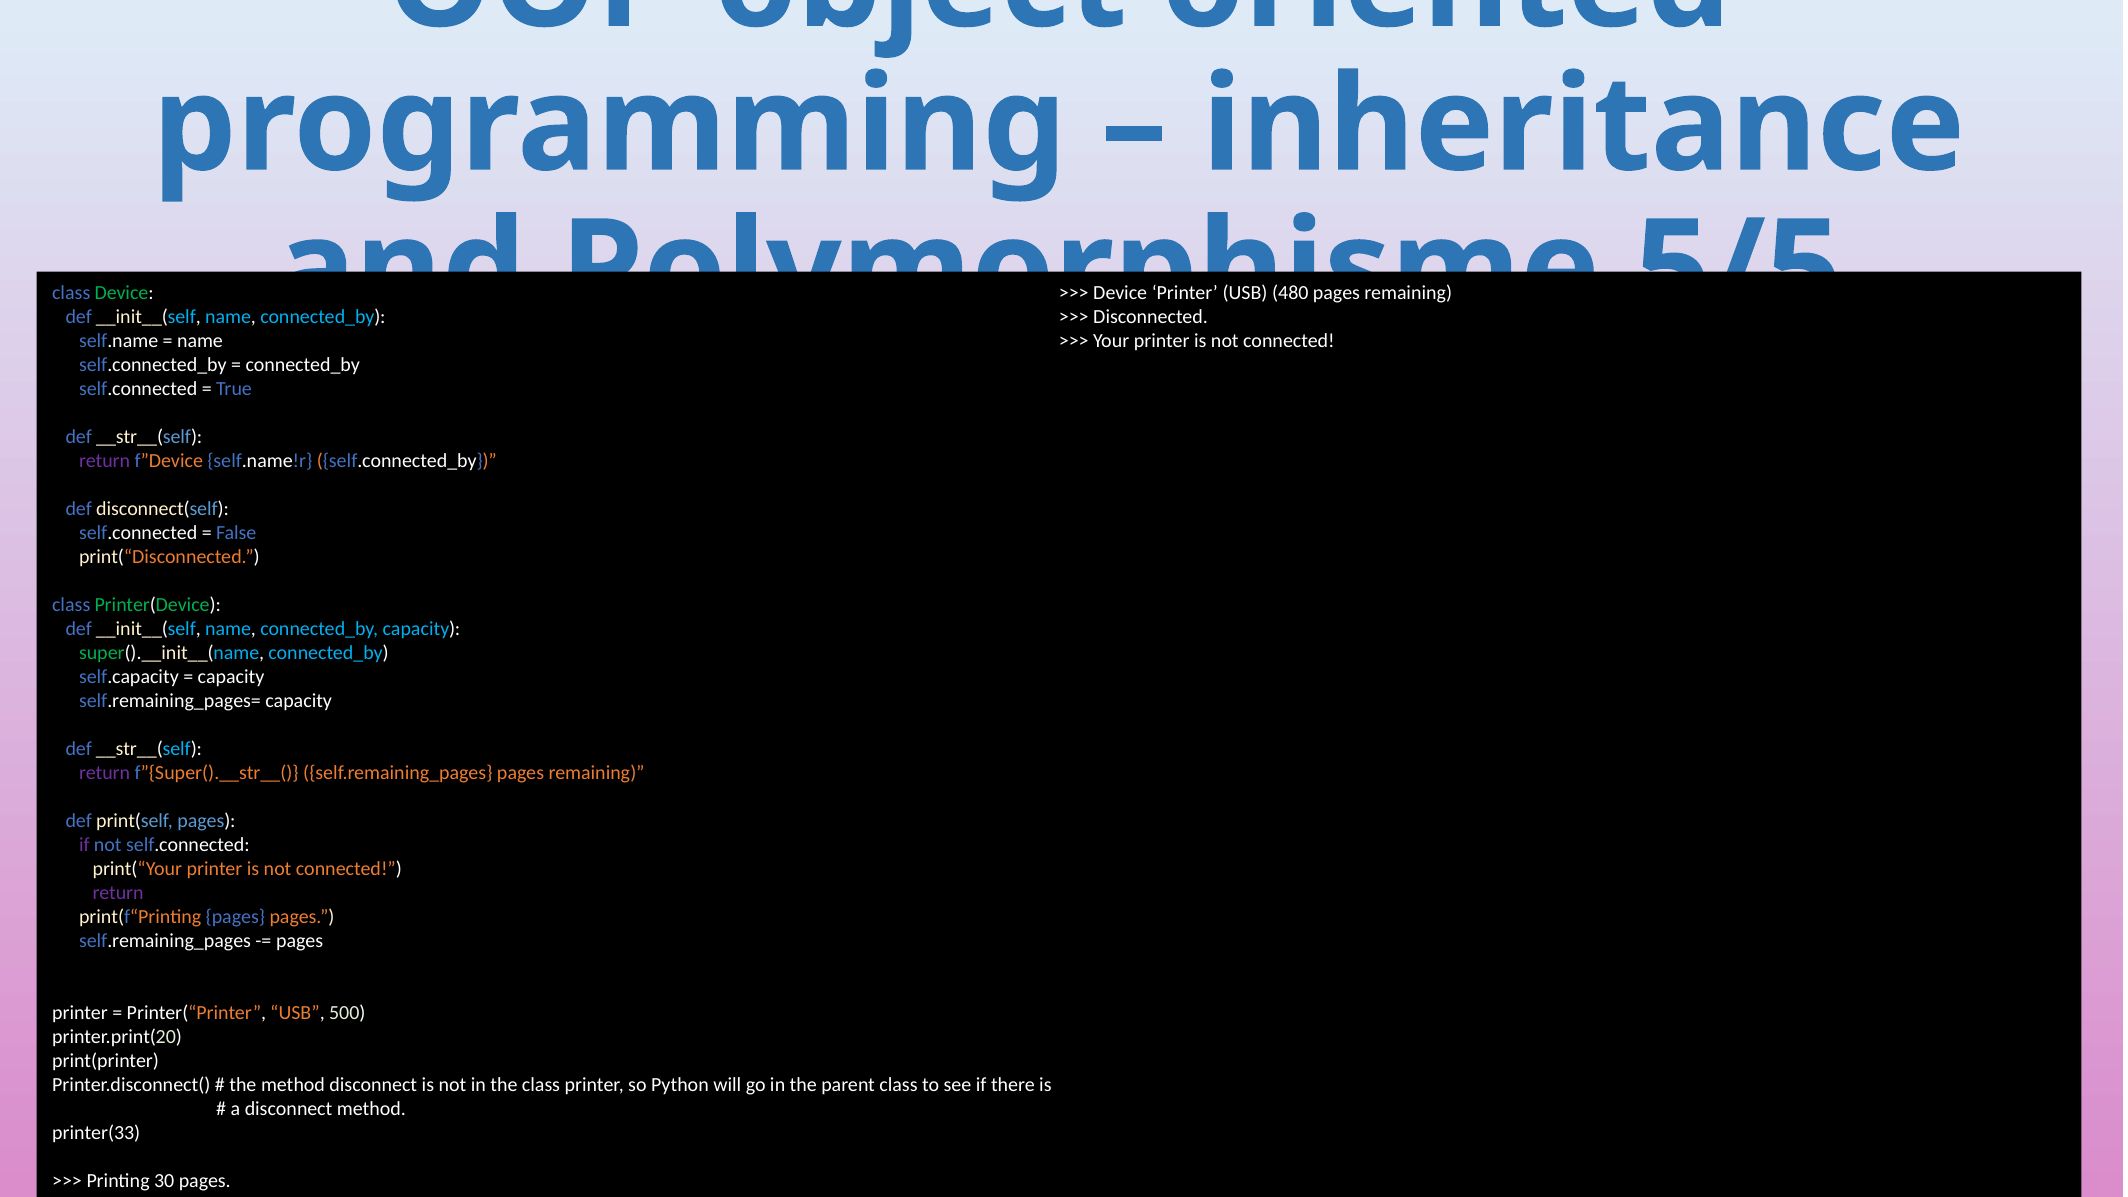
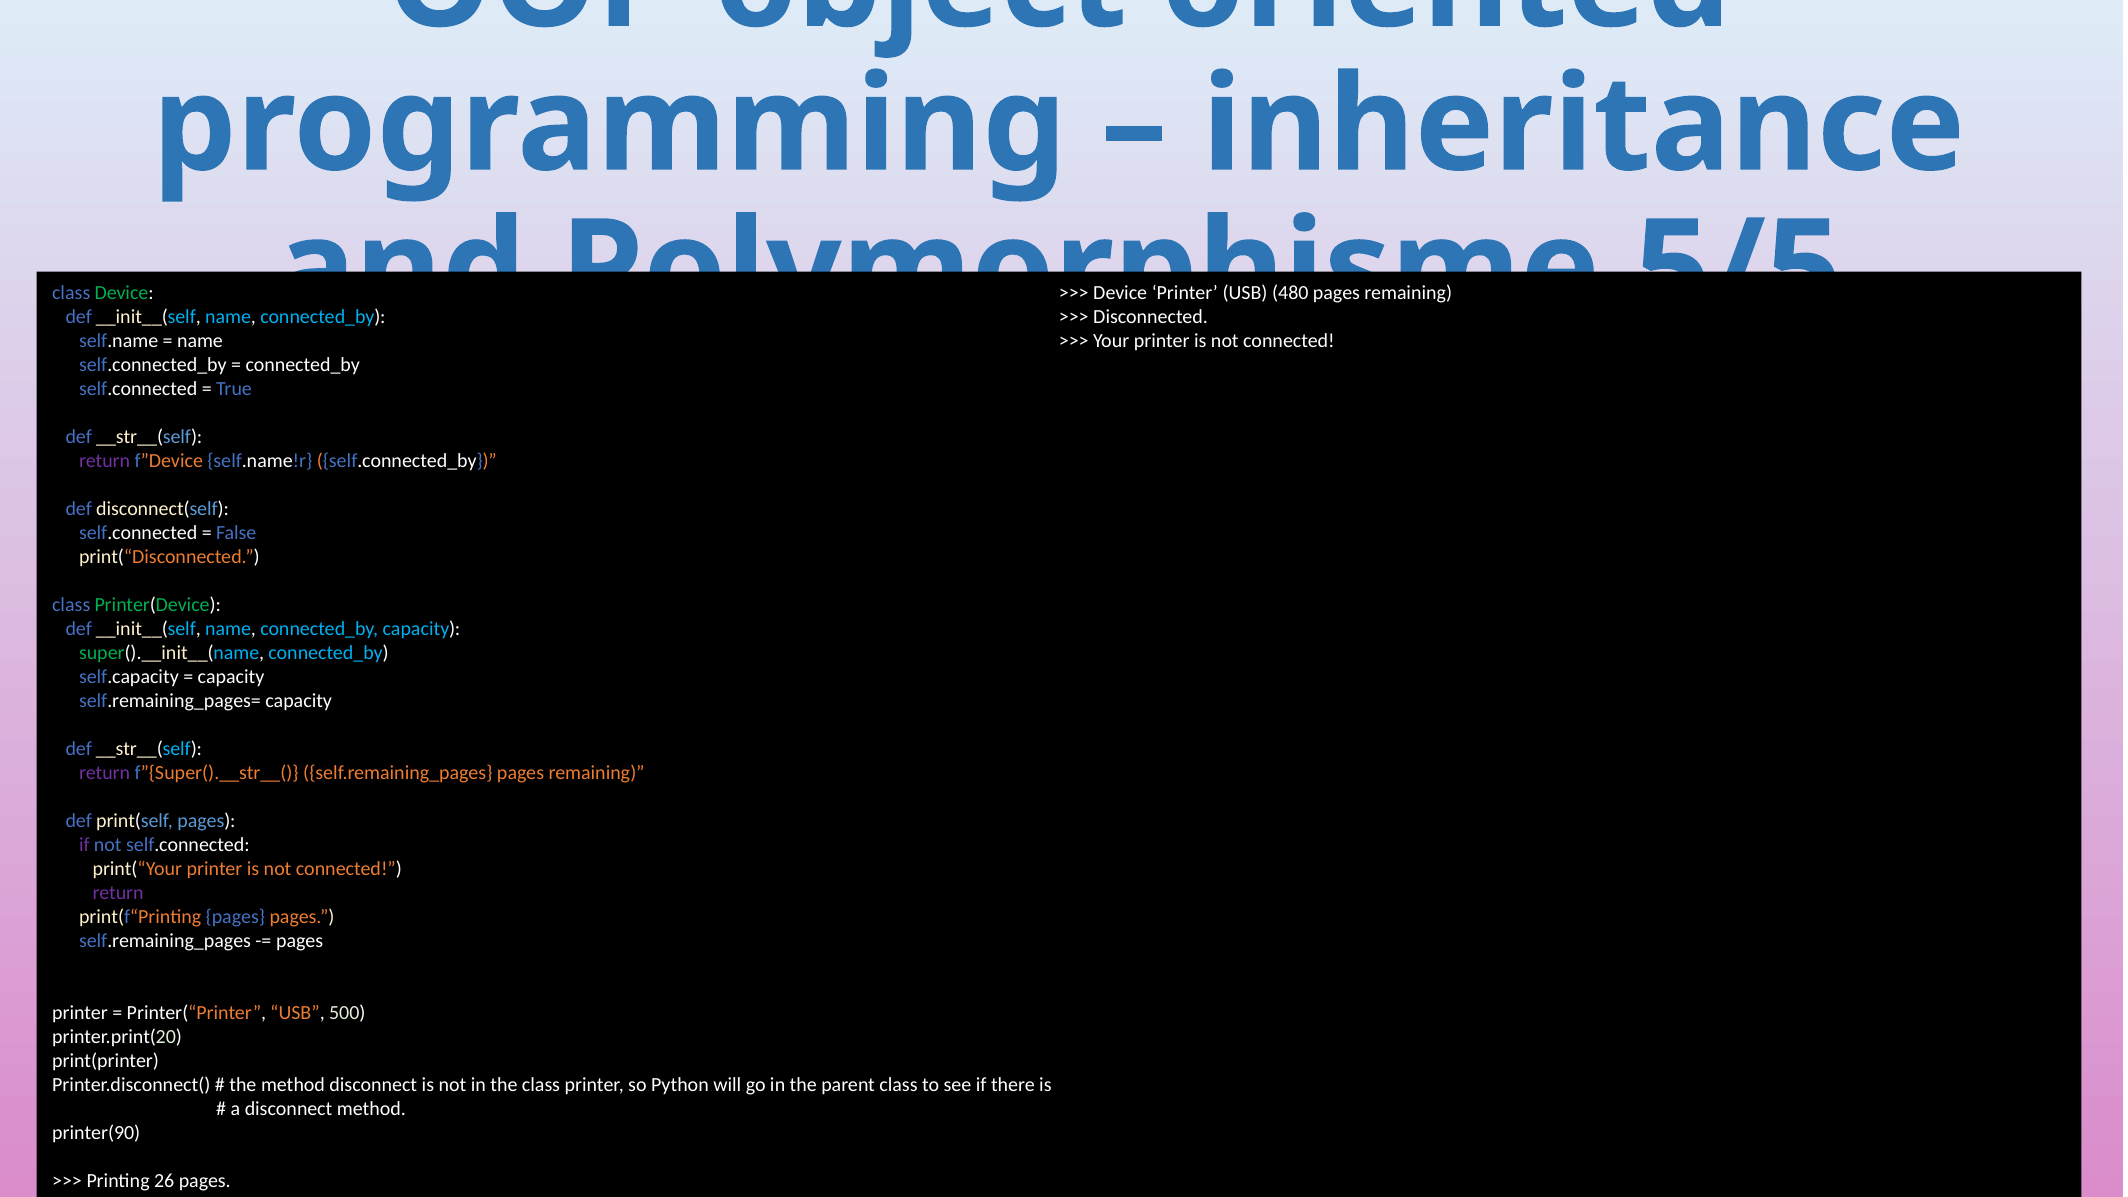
printer(33: printer(33 -> printer(90
30: 30 -> 26
